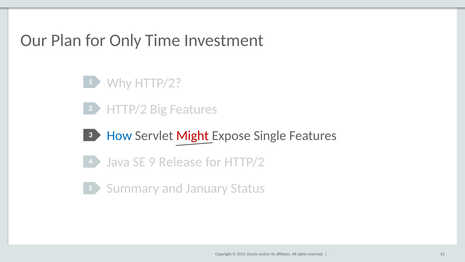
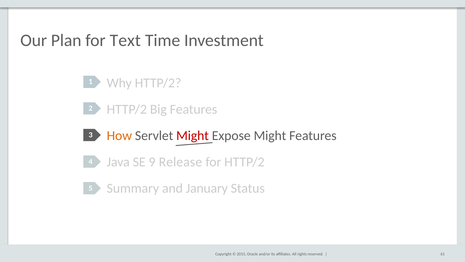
Only: Only -> Text
How colour: blue -> orange
Expose Single: Single -> Might
